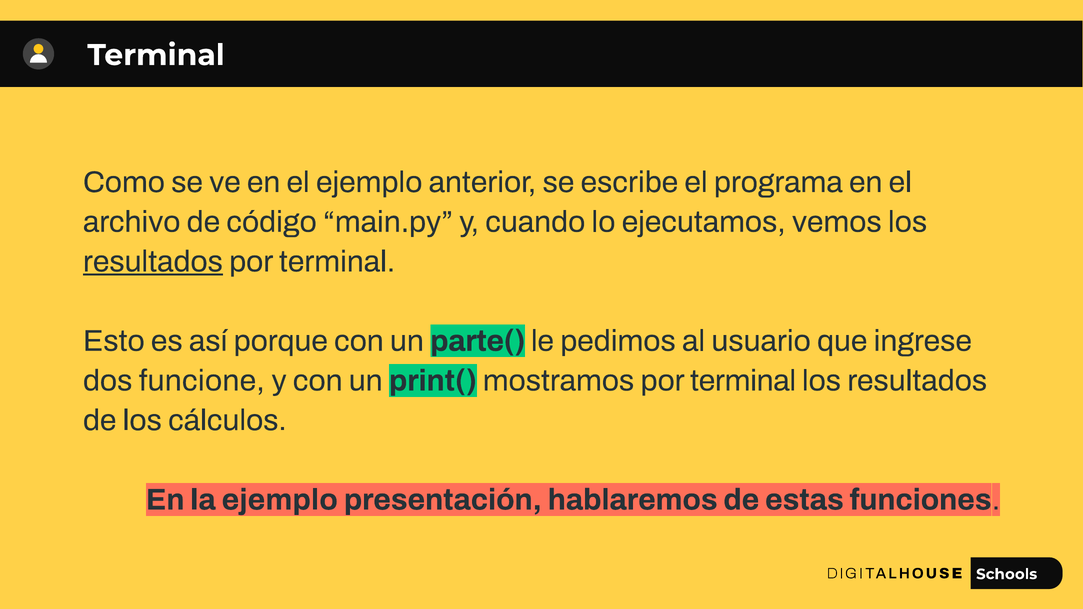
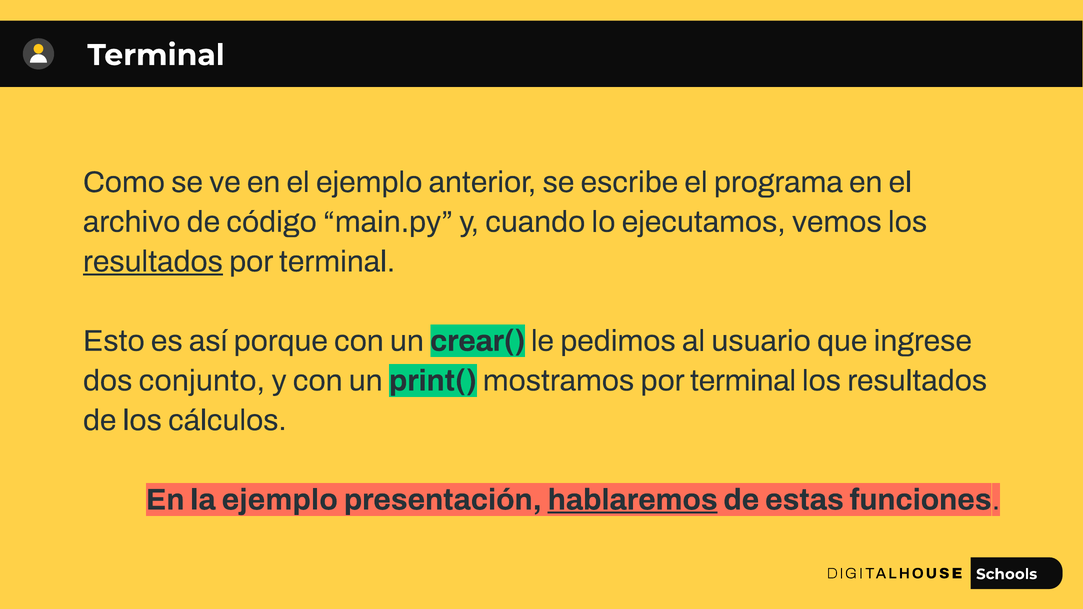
parte(: parte( -> crear(
funcione: funcione -> conjunto
hablaremos underline: none -> present
